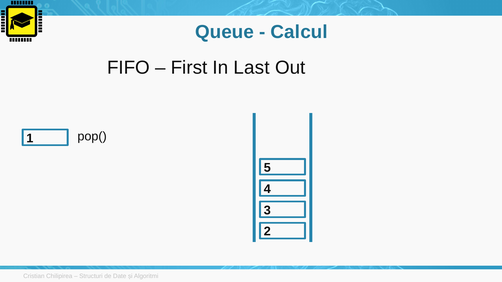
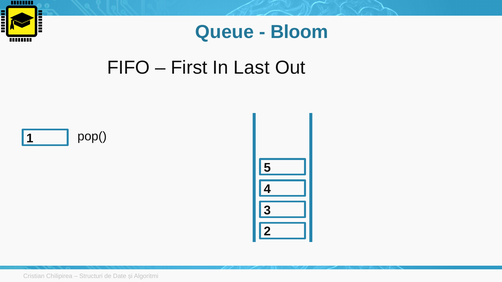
Calcul: Calcul -> Bloom
